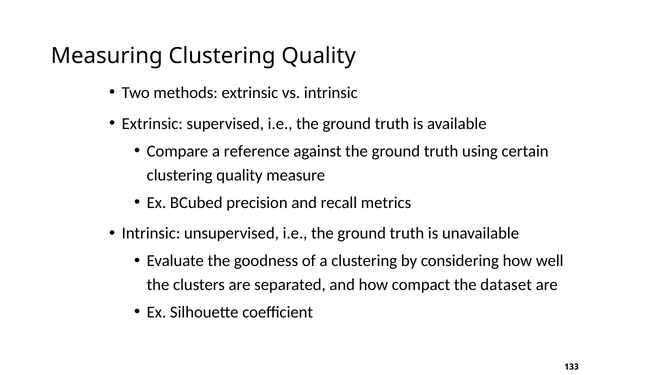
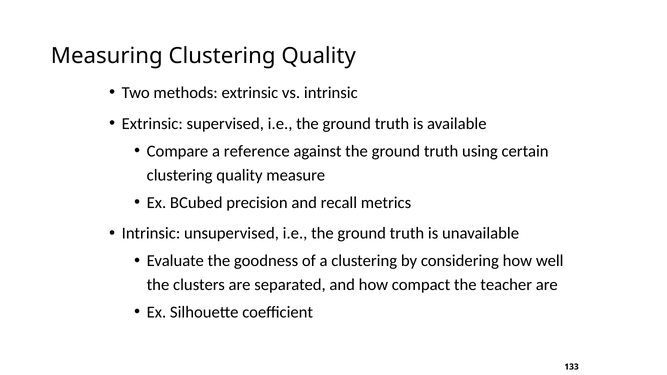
dataset: dataset -> teacher
